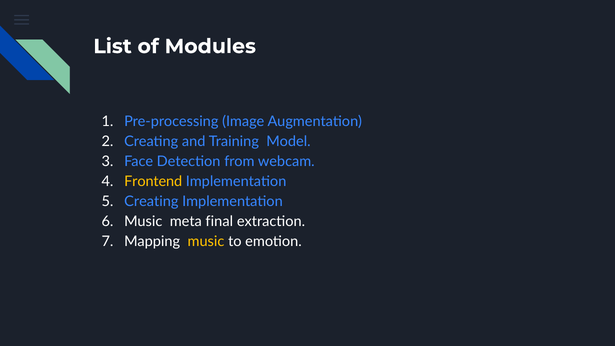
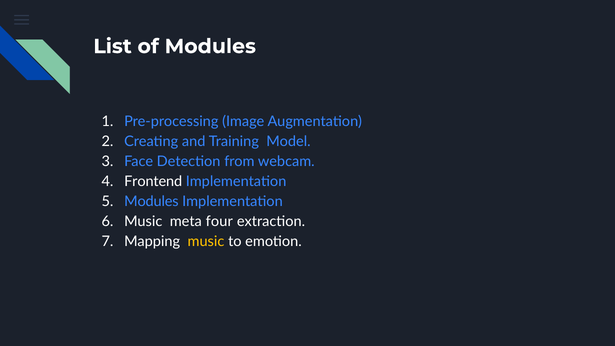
Frontend colour: yellow -> white
Creating at (151, 201): Creating -> Modules
final: final -> four
